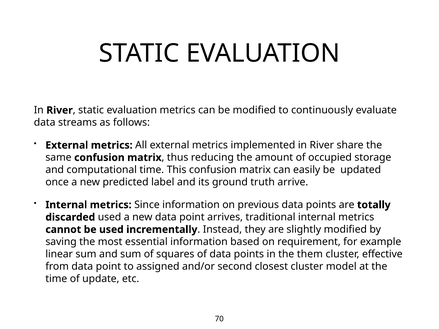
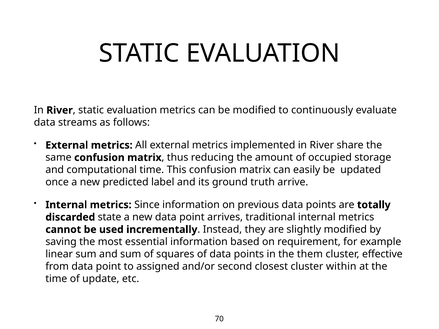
discarded used: used -> state
model: model -> within
